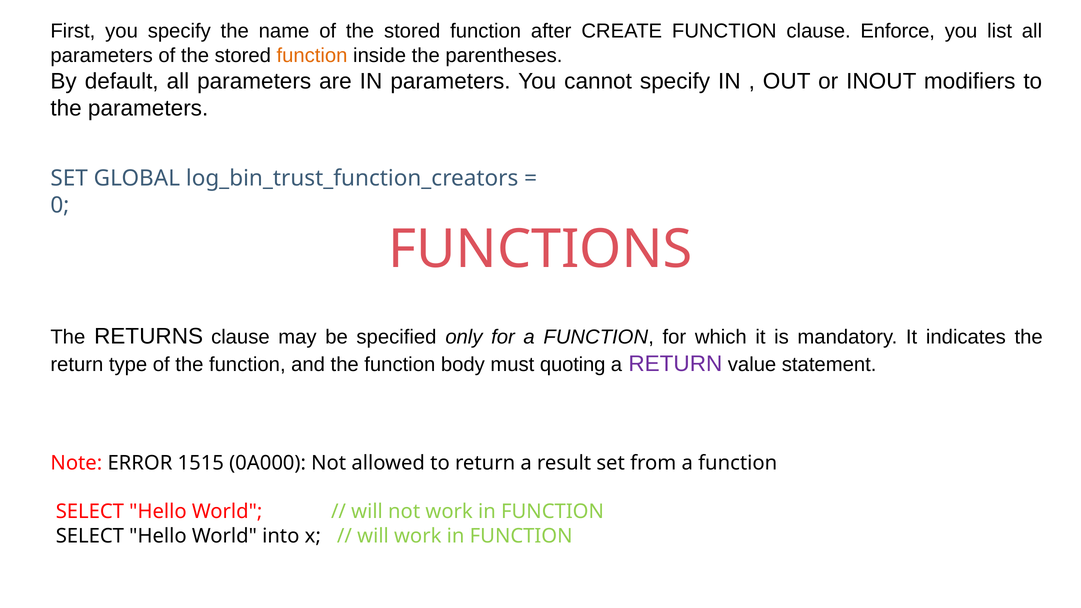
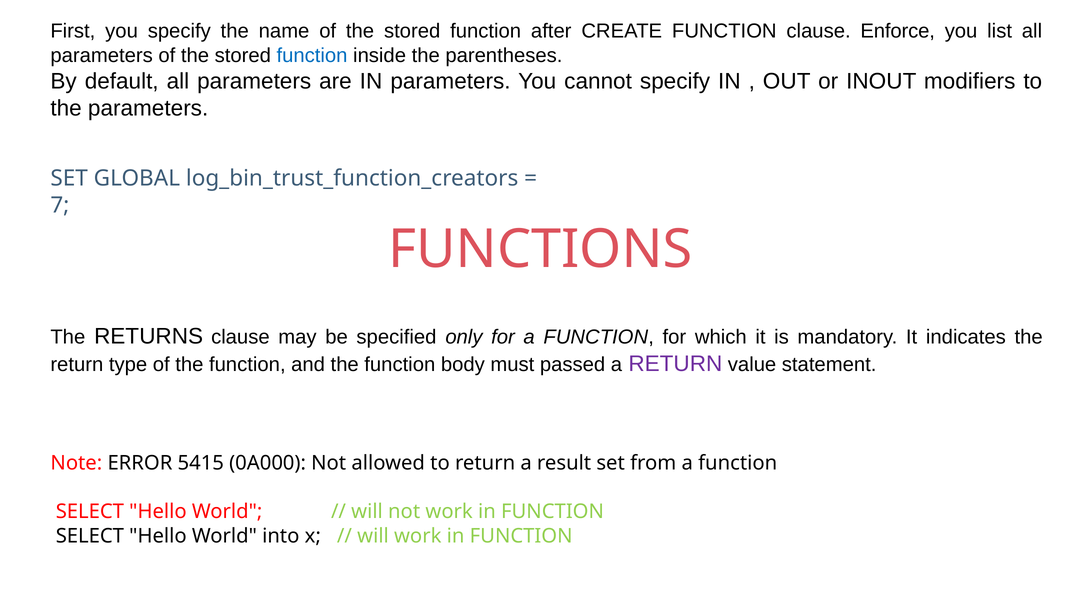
function at (312, 55) colour: orange -> blue
0: 0 -> 7
quoting: quoting -> passed
1515: 1515 -> 5415
